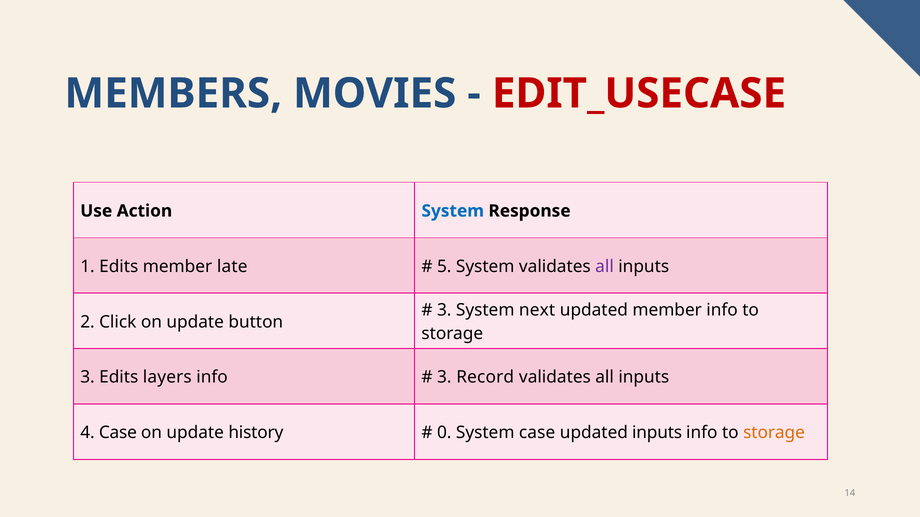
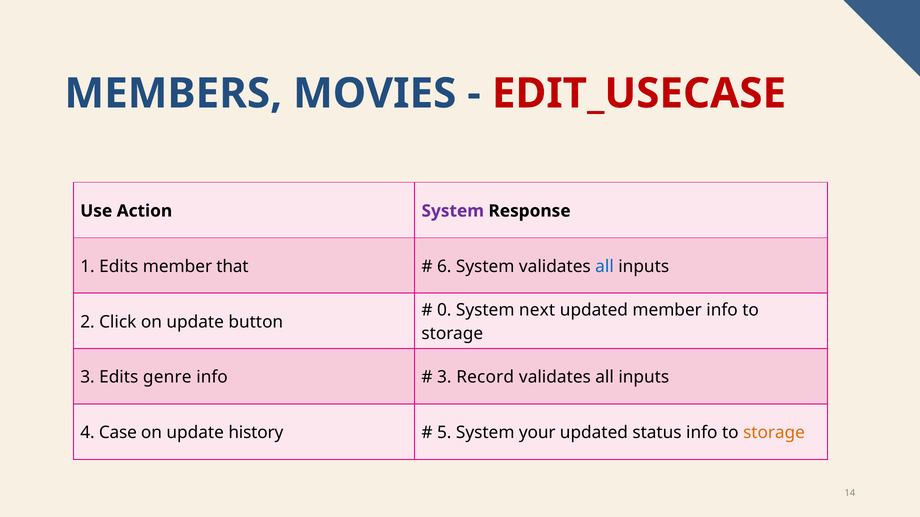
System at (453, 211) colour: blue -> purple
late: late -> that
5: 5 -> 6
all at (605, 267) colour: purple -> blue
3 at (444, 310): 3 -> 0
layers: layers -> genre
0: 0 -> 5
System case: case -> your
updated inputs: inputs -> status
